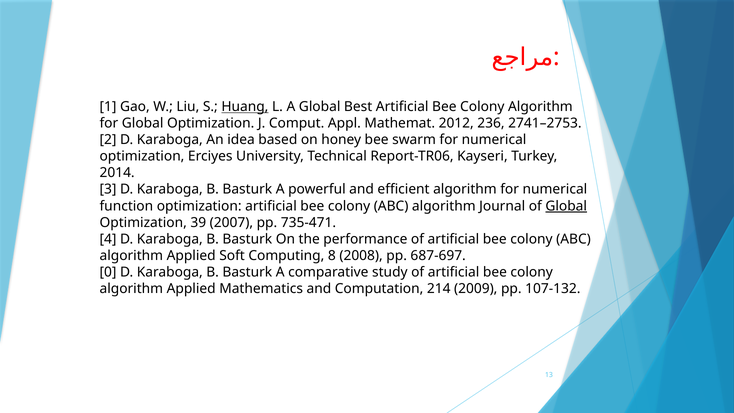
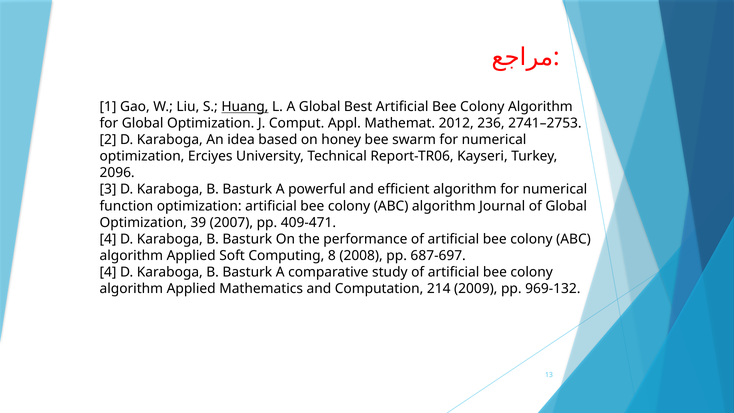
2014: 2014 -> 2096
Global at (566, 206) underline: present -> none
735-471: 735-471 -> 409-471
0 at (108, 272): 0 -> 4
107-132: 107-132 -> 969-132
